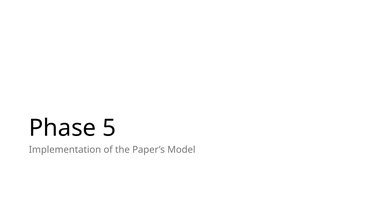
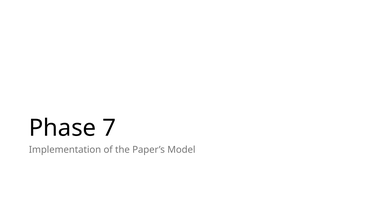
5: 5 -> 7
